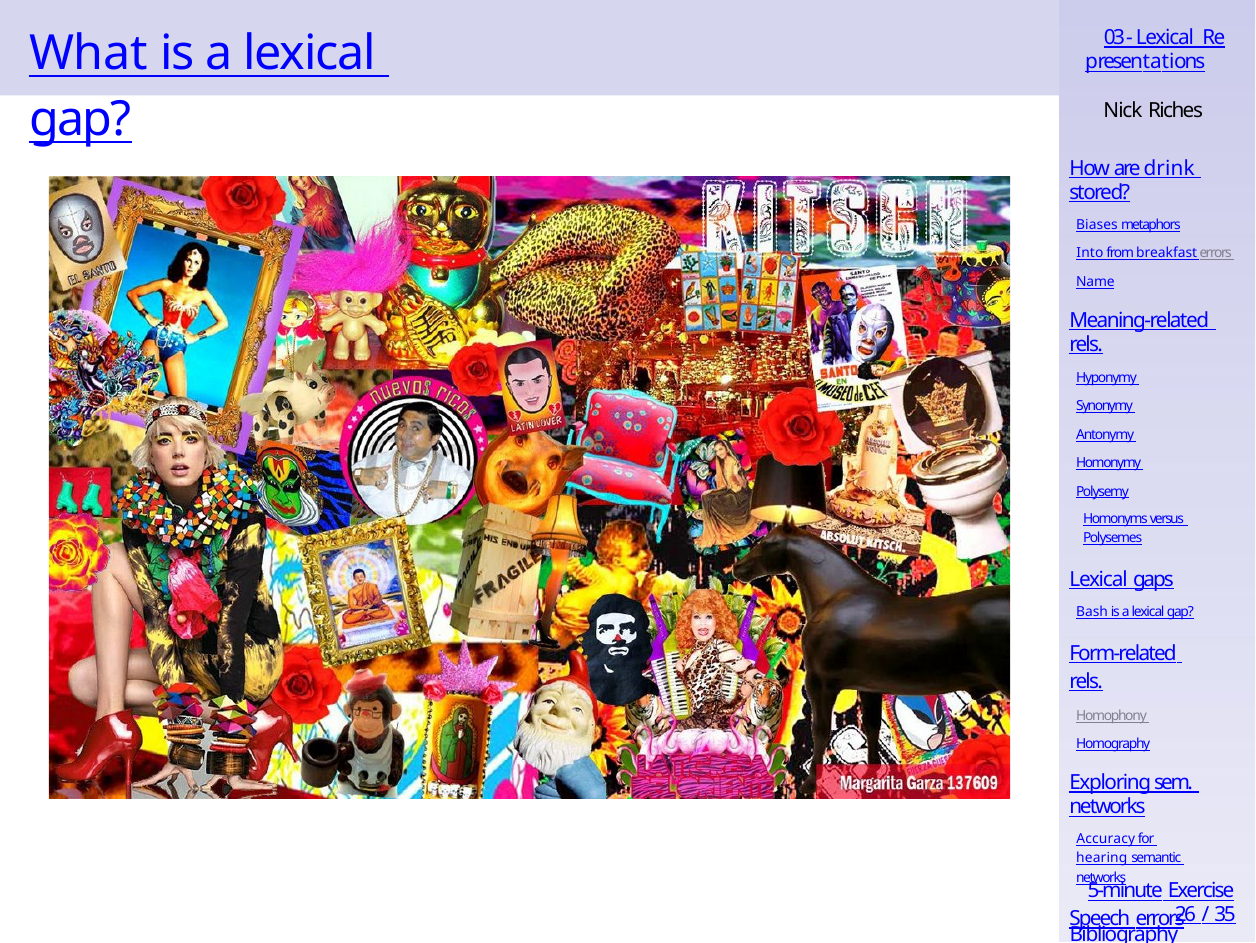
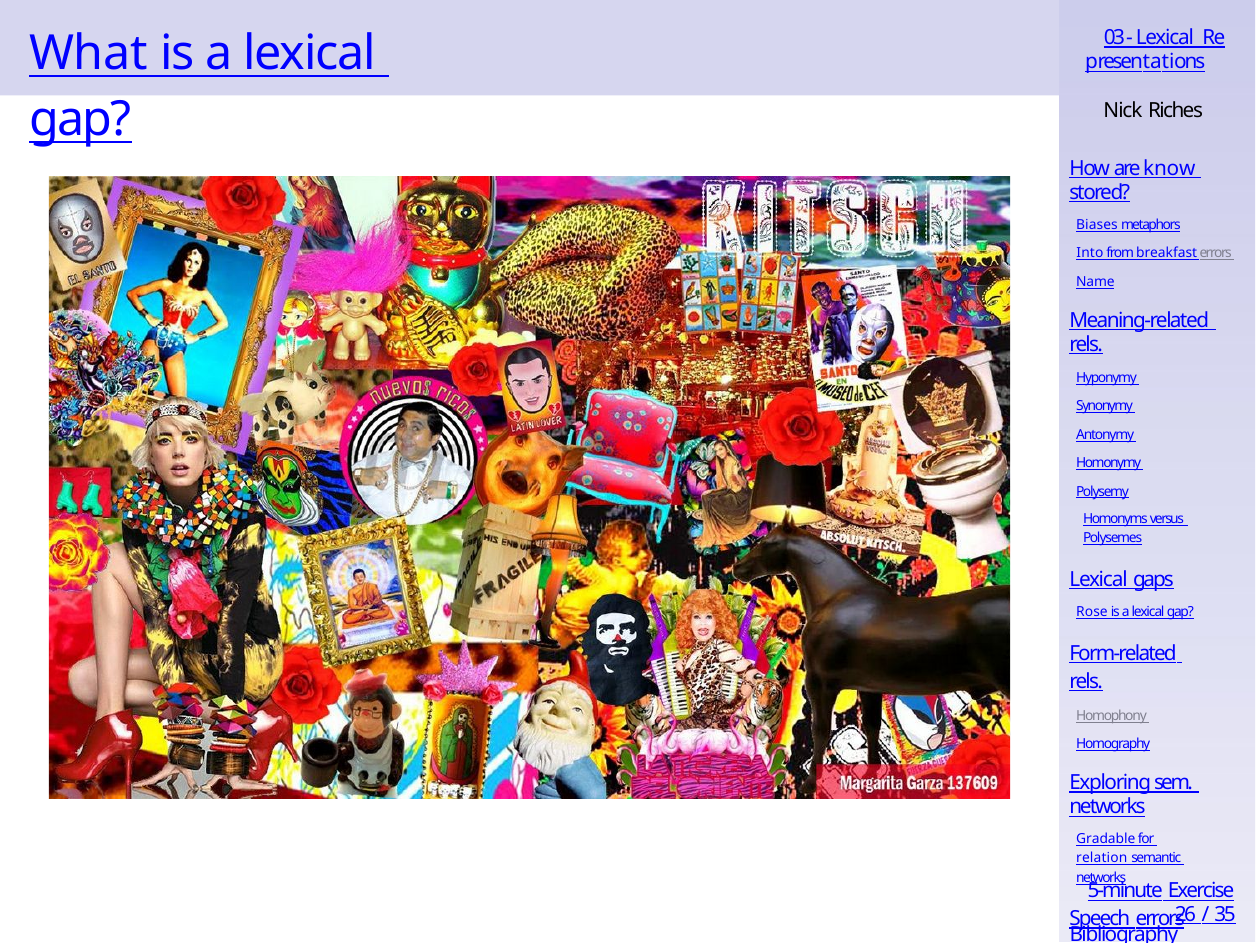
drink: drink -> know
Bash: Bash -> Rose
Accuracy: Accuracy -> Gradable
hearing: hearing -> relation
